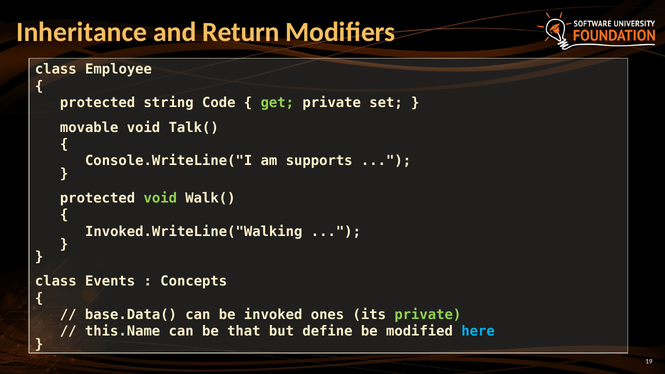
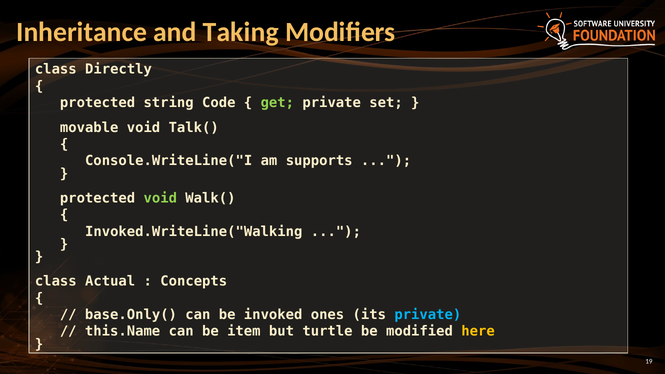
Return: Return -> Taking
Employee: Employee -> Directly
Events: Events -> Actual
base.Data(: base.Data( -> base.Only(
private at (428, 315) colour: light green -> light blue
that: that -> item
define: define -> turtle
here colour: light blue -> yellow
